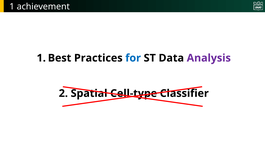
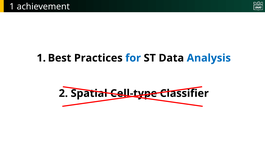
Analysis colour: purple -> blue
